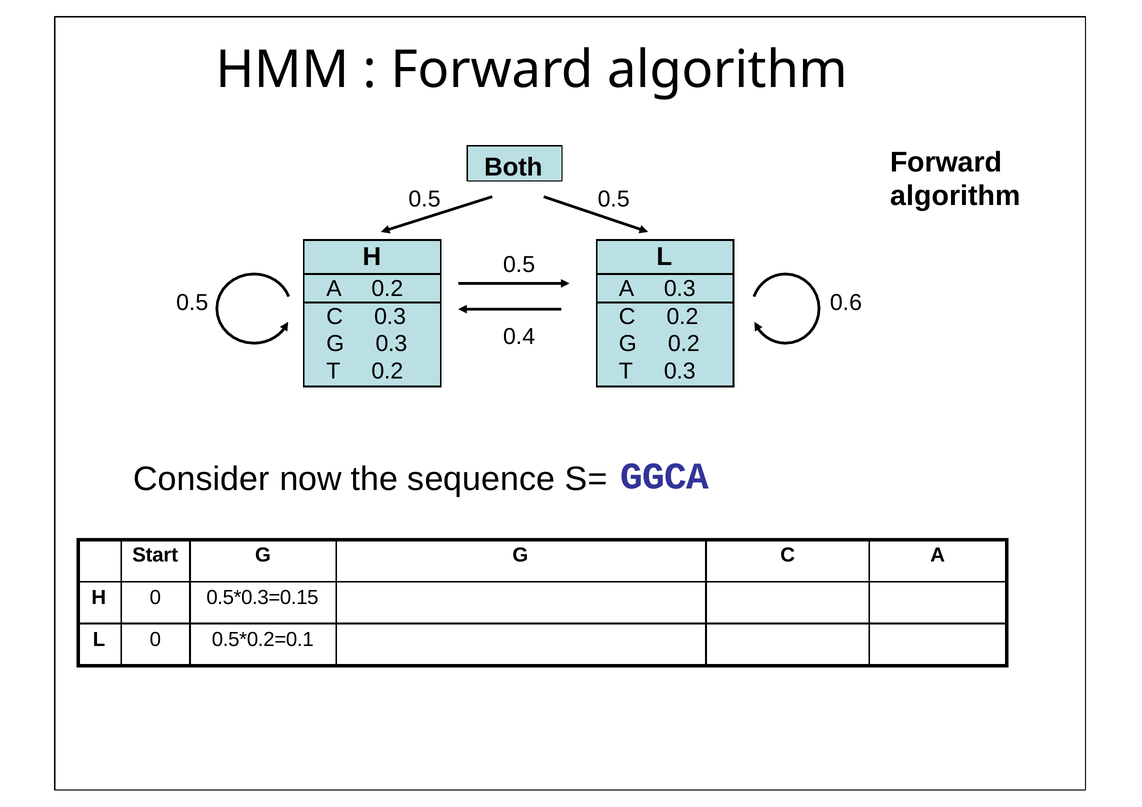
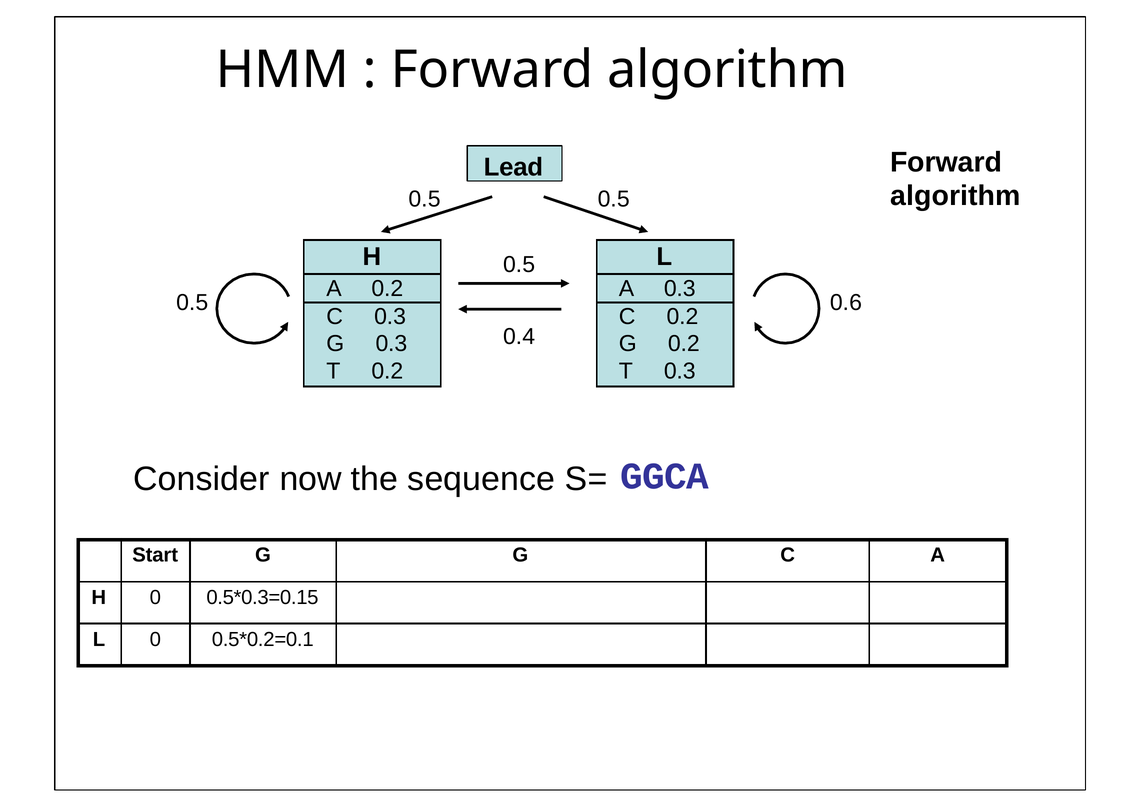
Both: Both -> Lead
